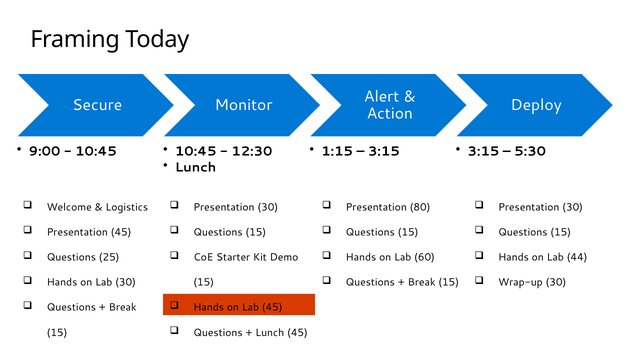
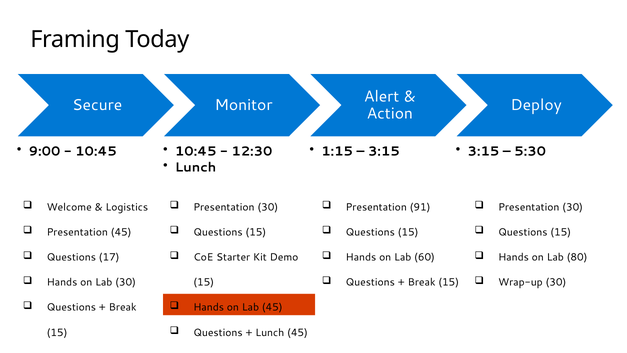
80: 80 -> 91
25: 25 -> 17
44: 44 -> 80
